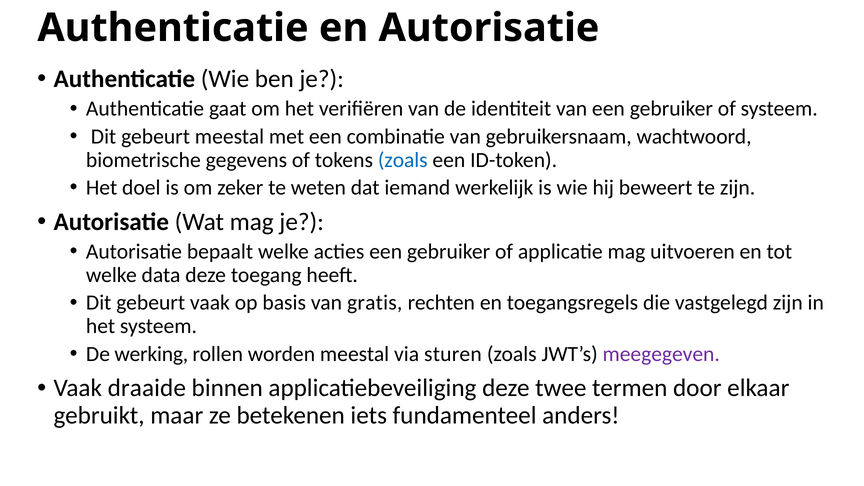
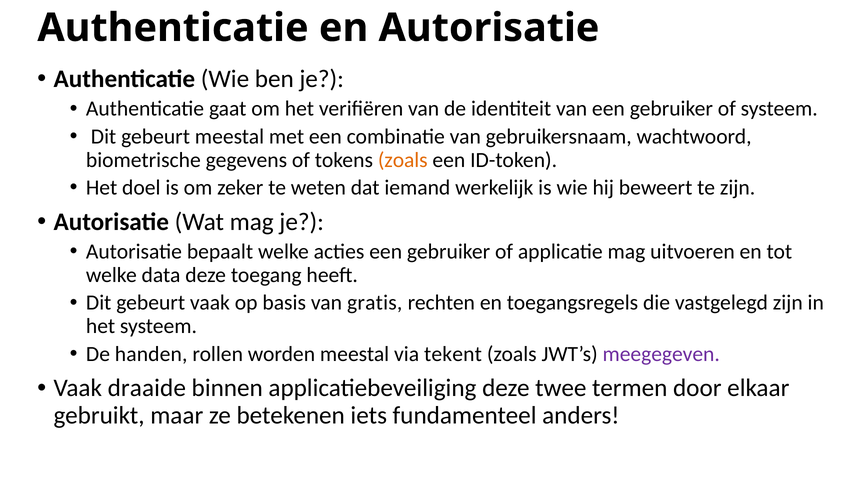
zoals at (403, 160) colour: blue -> orange
werking: werking -> handen
sturen: sturen -> tekent
